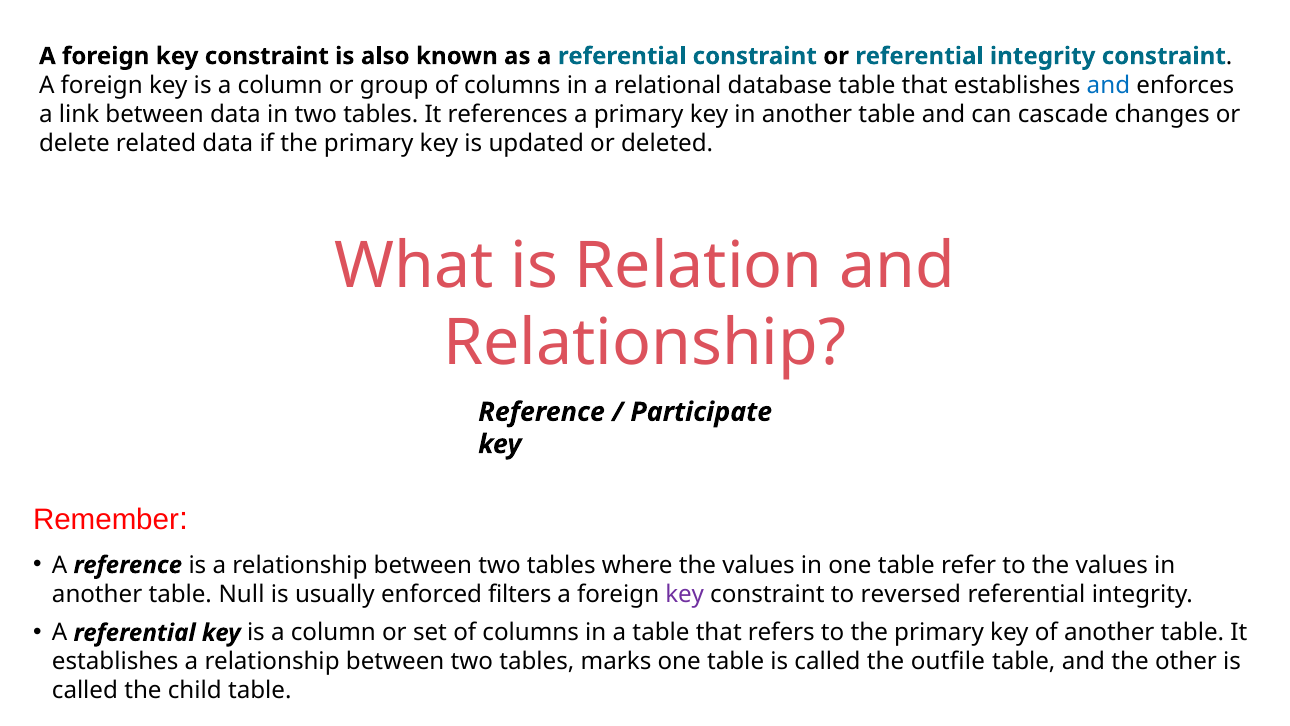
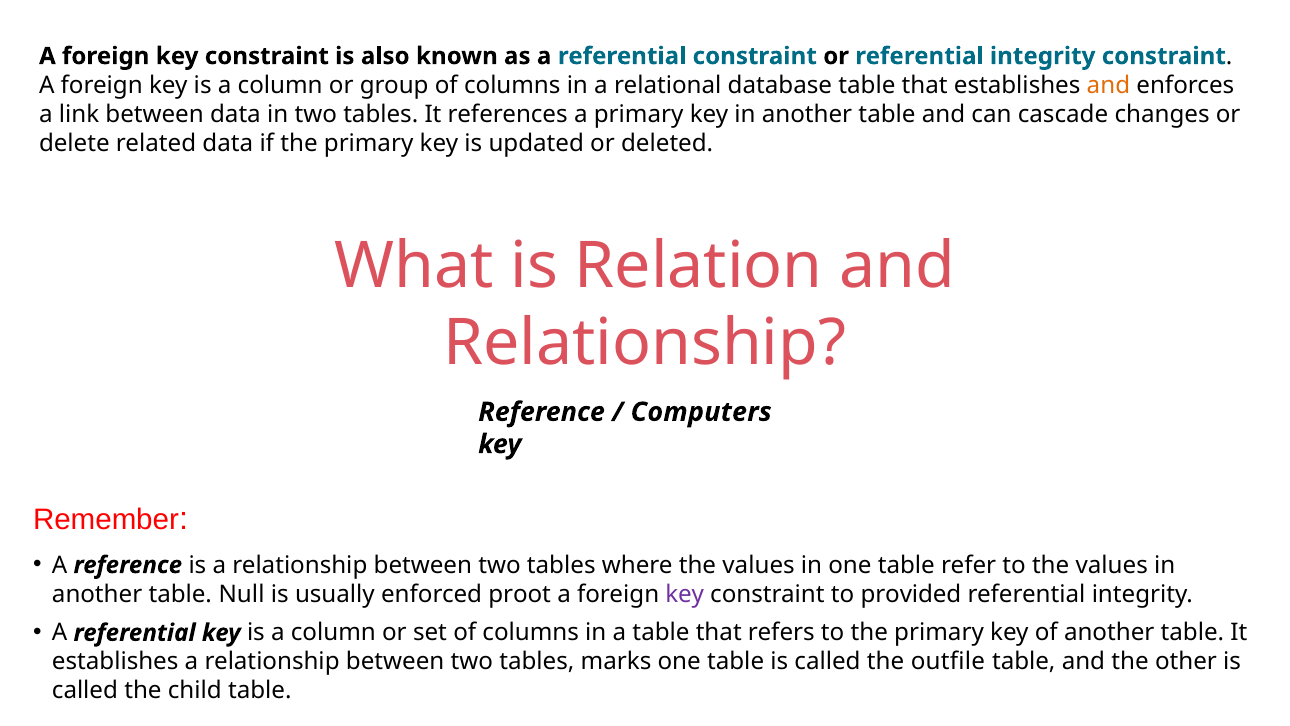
and at (1108, 85) colour: blue -> orange
Participate: Participate -> Computers
filters: filters -> proot
reversed: reversed -> provided
